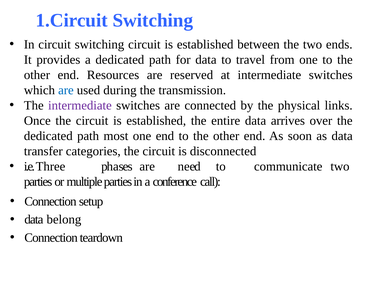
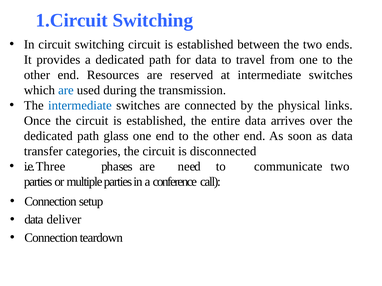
intermediate at (80, 106) colour: purple -> blue
most: most -> glass
belong: belong -> deliver
